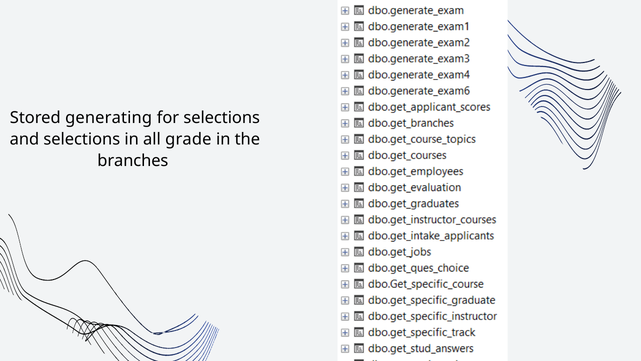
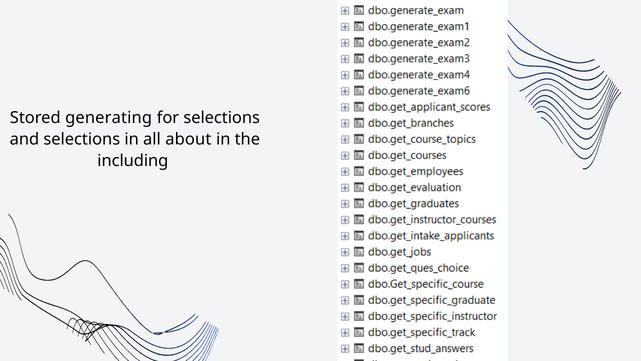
grade: grade -> about
branches: branches -> including
